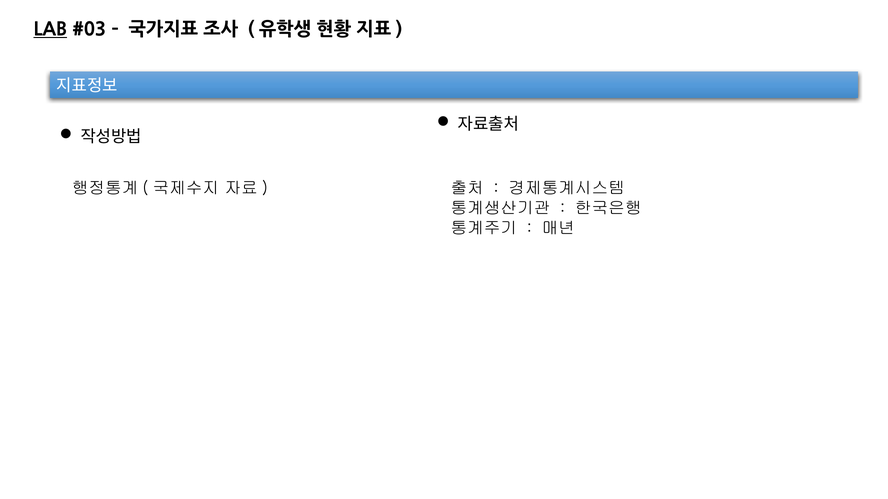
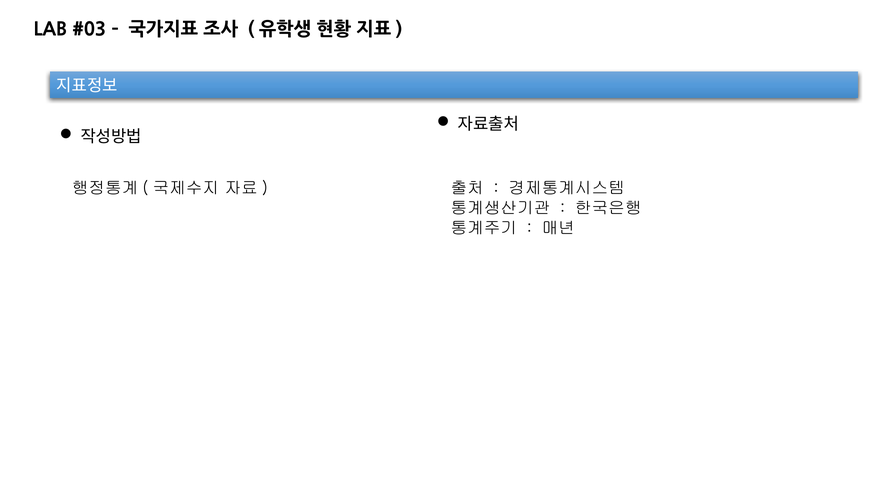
LAB underline: present -> none
